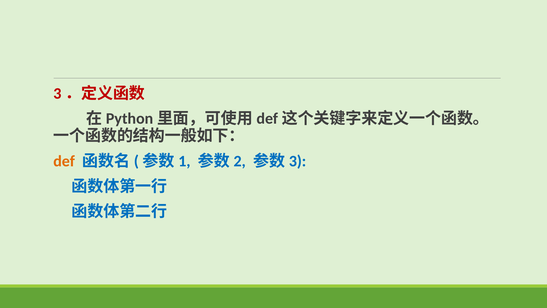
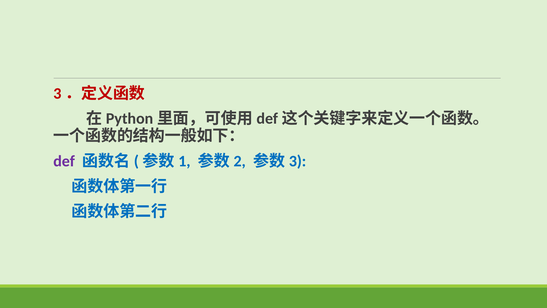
def colour: orange -> purple
